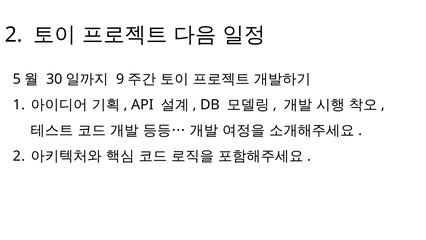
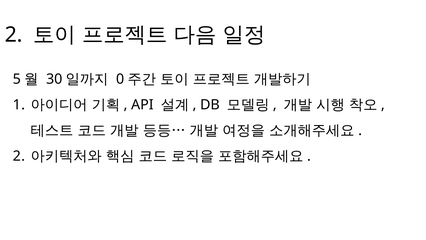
9: 9 -> 0
